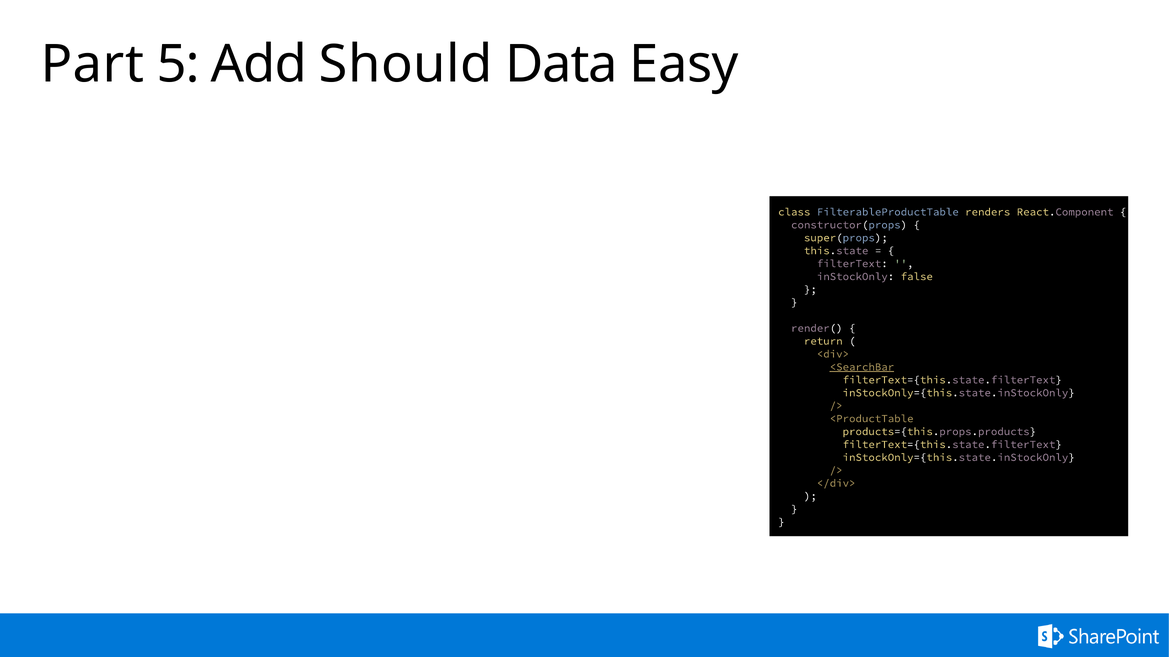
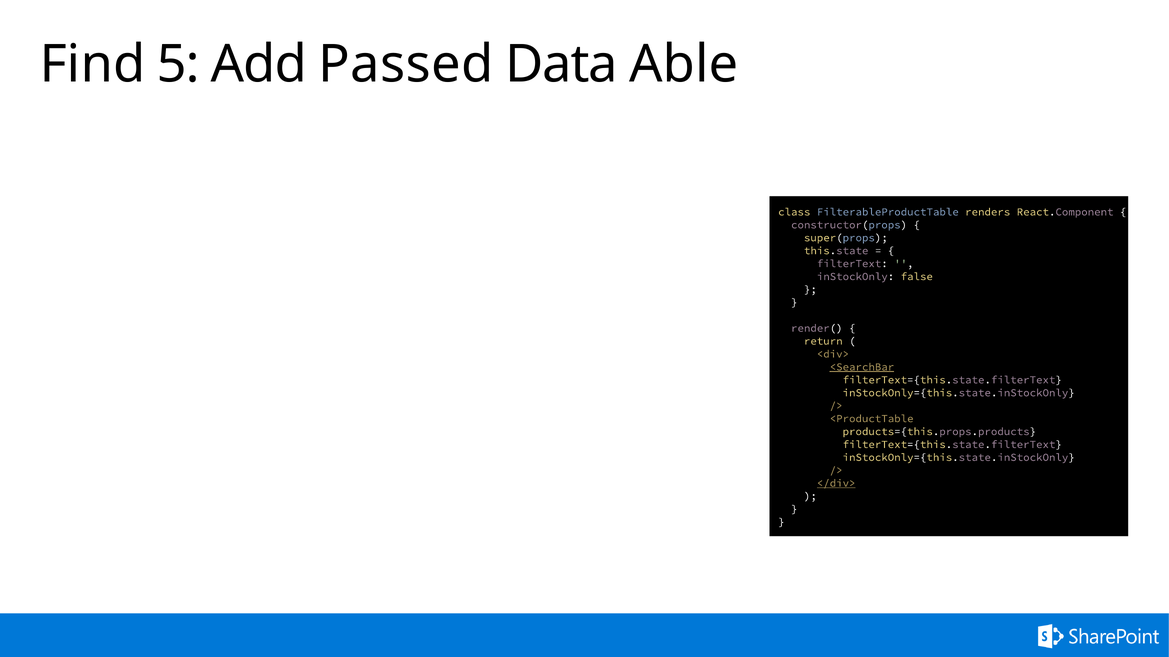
Part: Part -> Find
Should: Should -> Passed
Easy: Easy -> Able
</div> underline: none -> present
